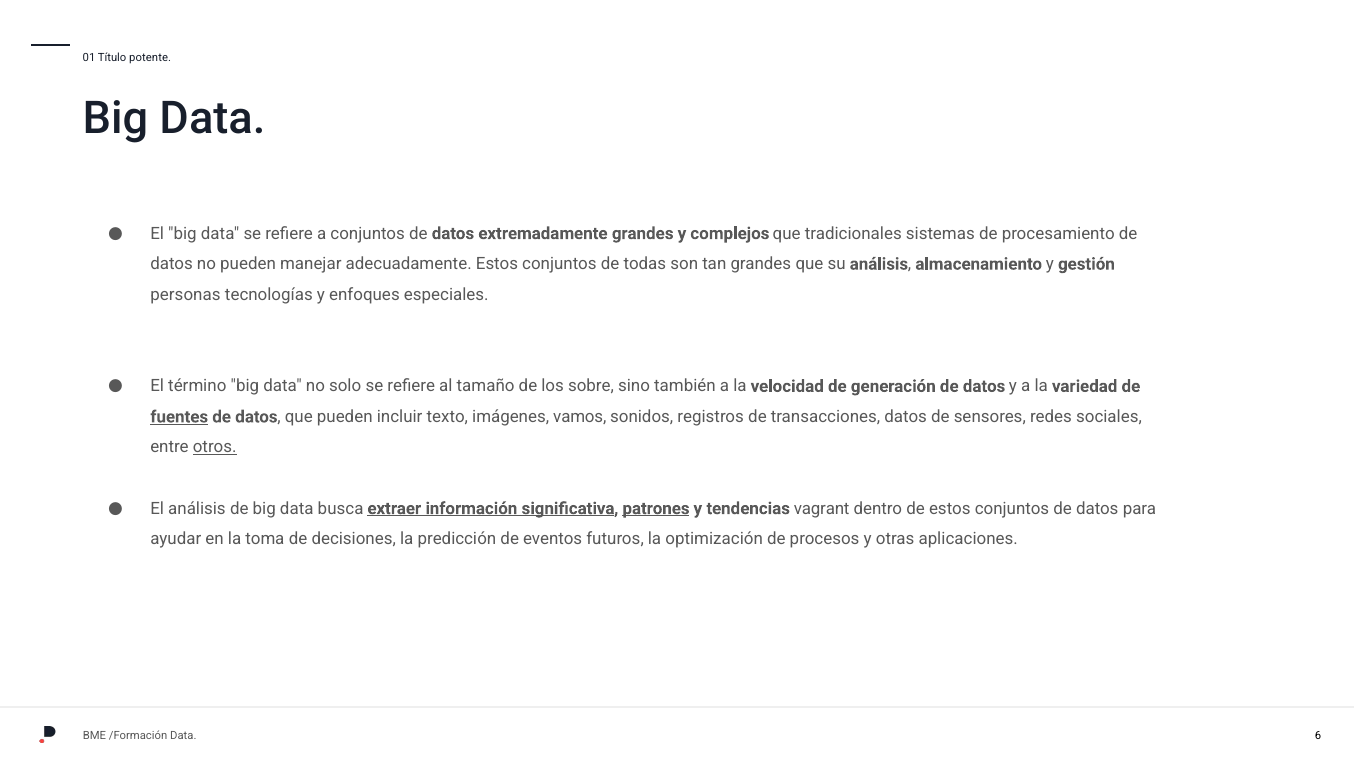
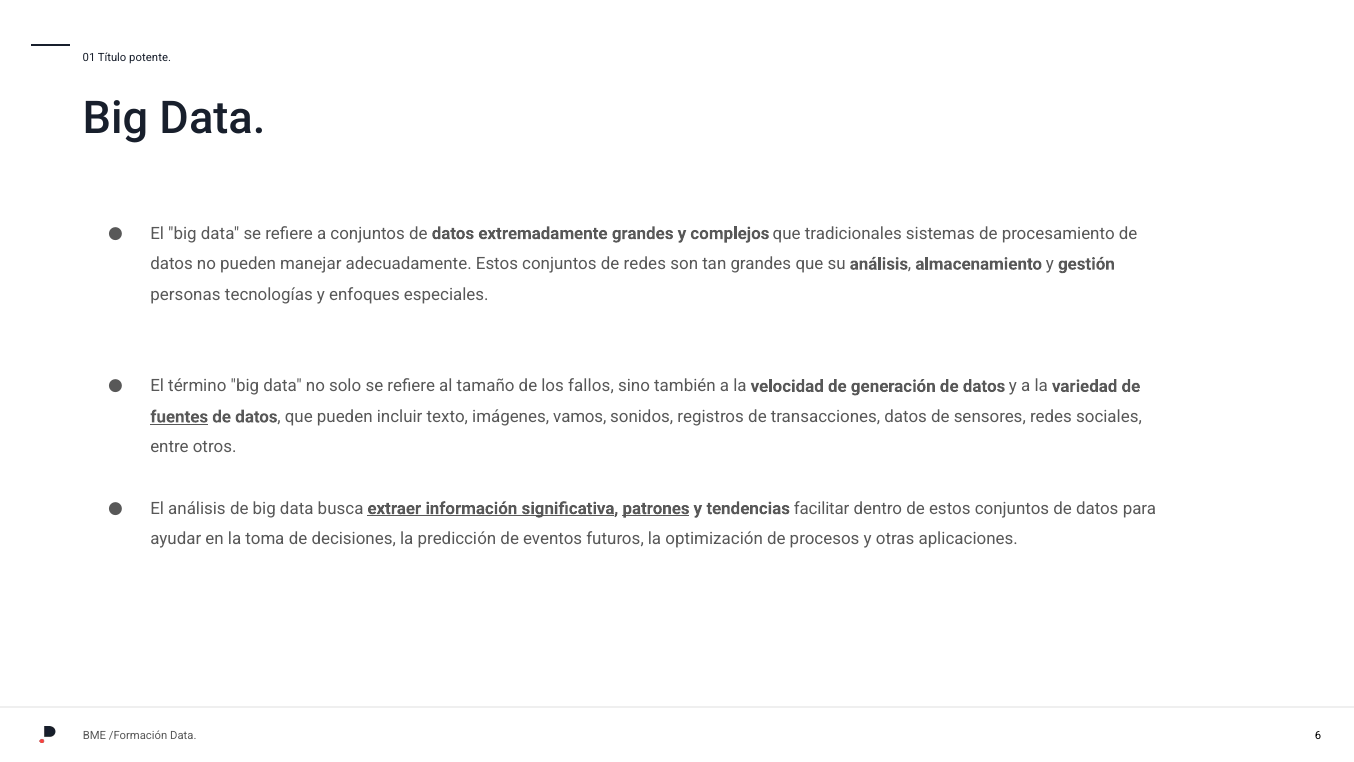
de todas: todas -> redes
sobre: sobre -> fallos
otros underline: present -> none
vagrant: vagrant -> facilitar
